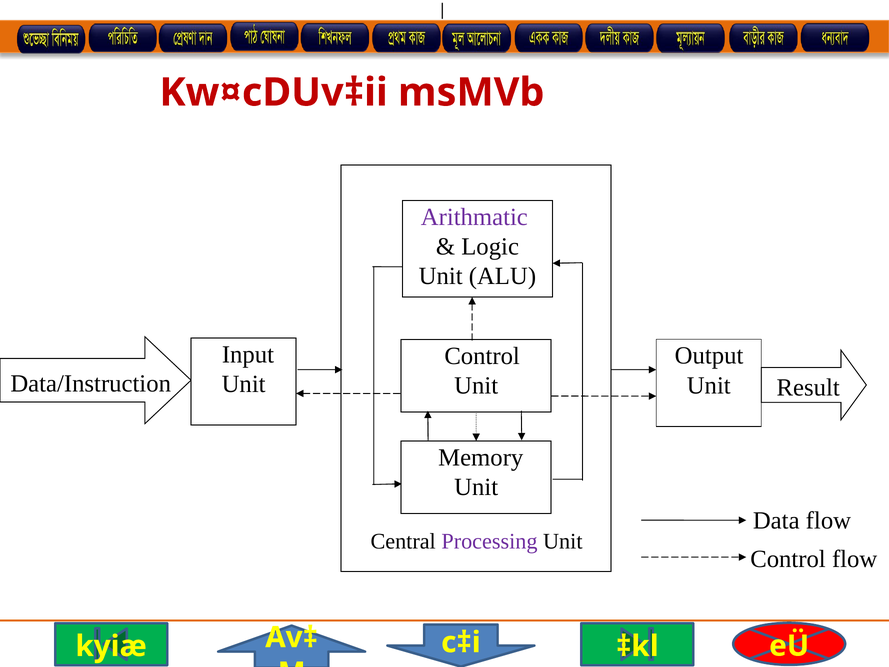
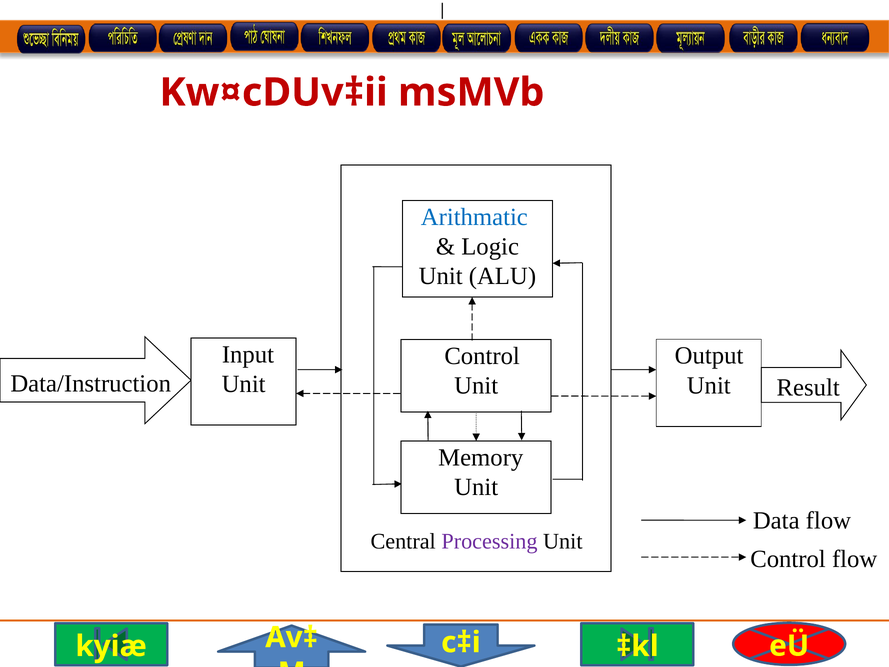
Arithmatic colour: purple -> blue
